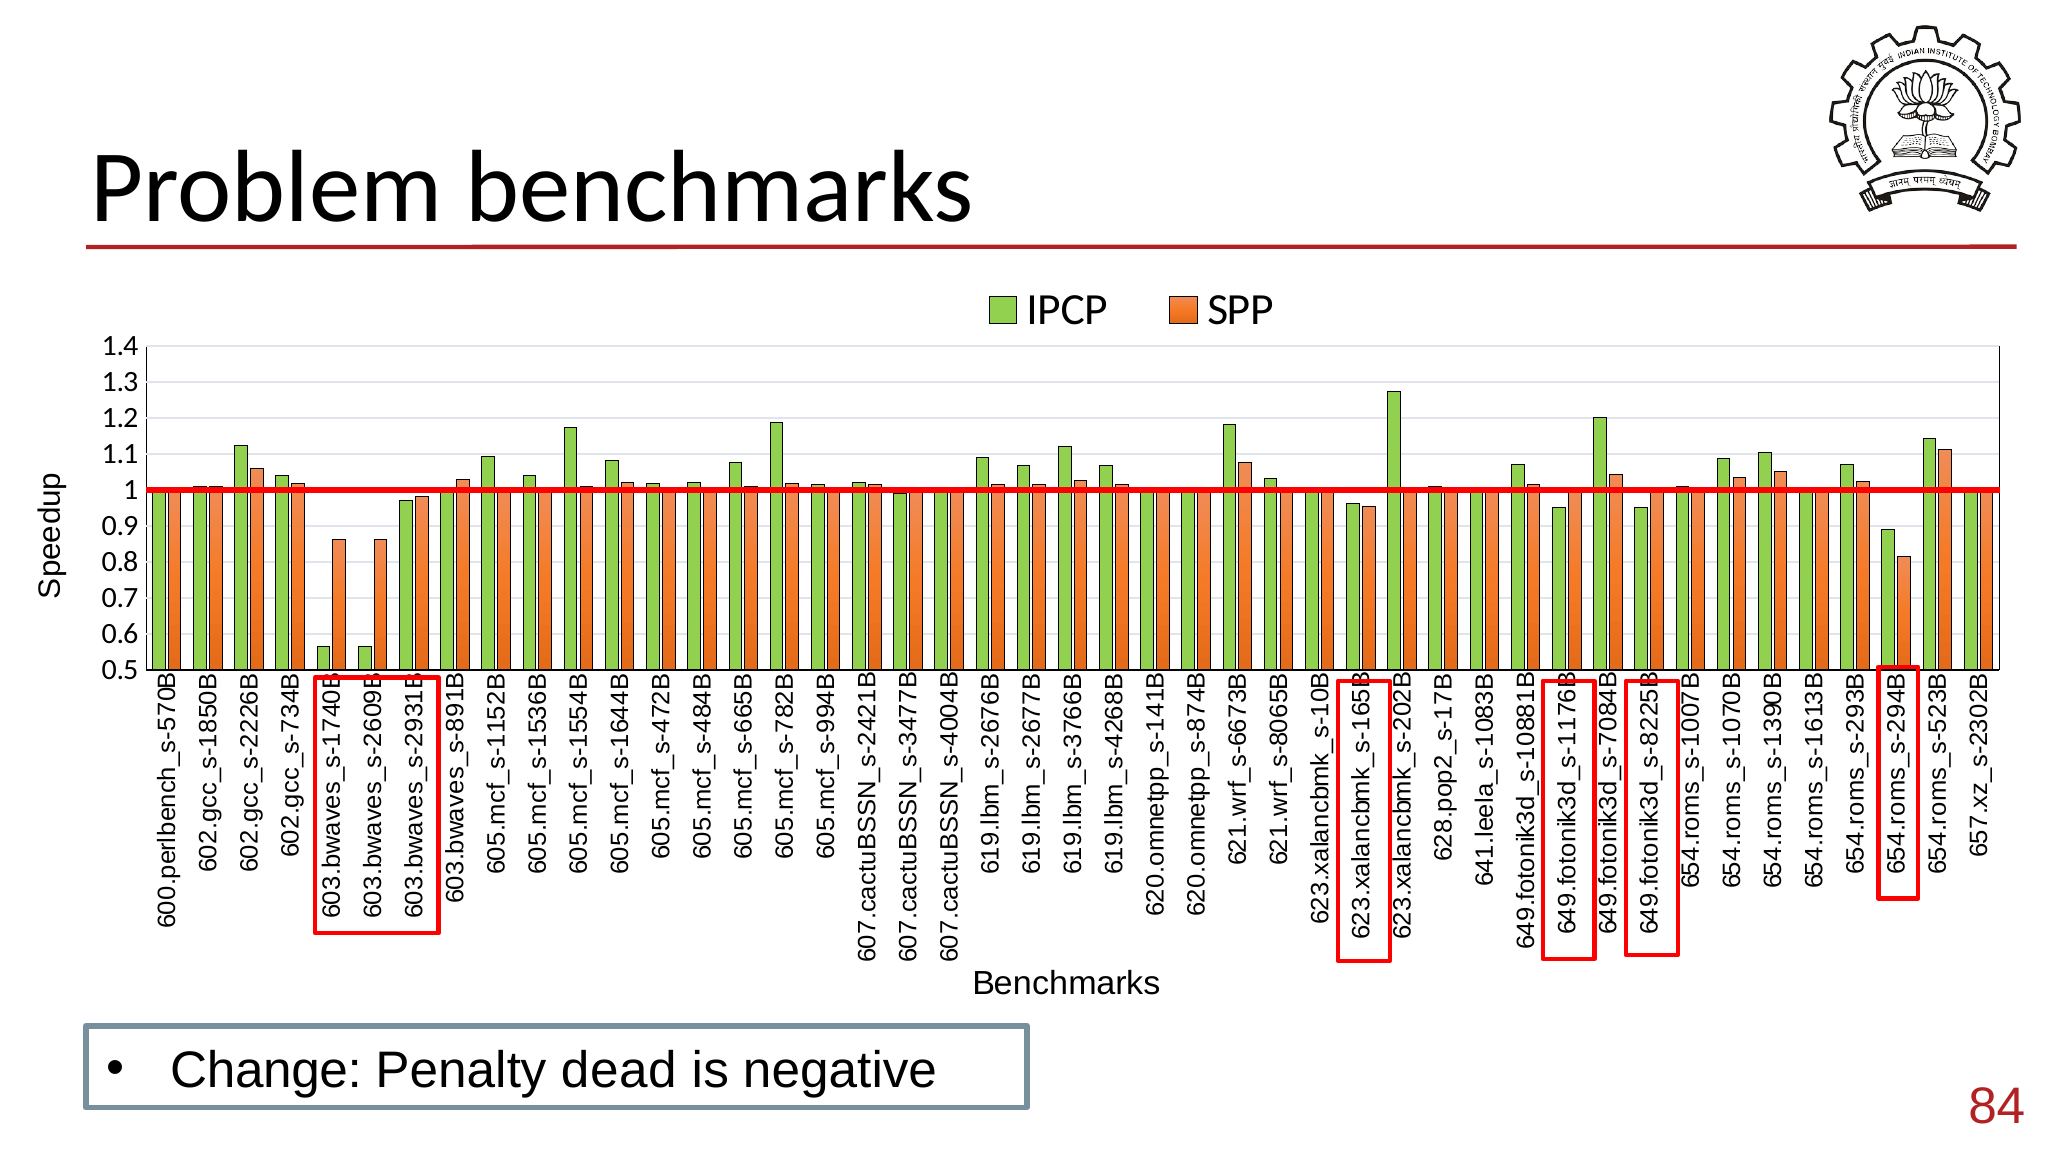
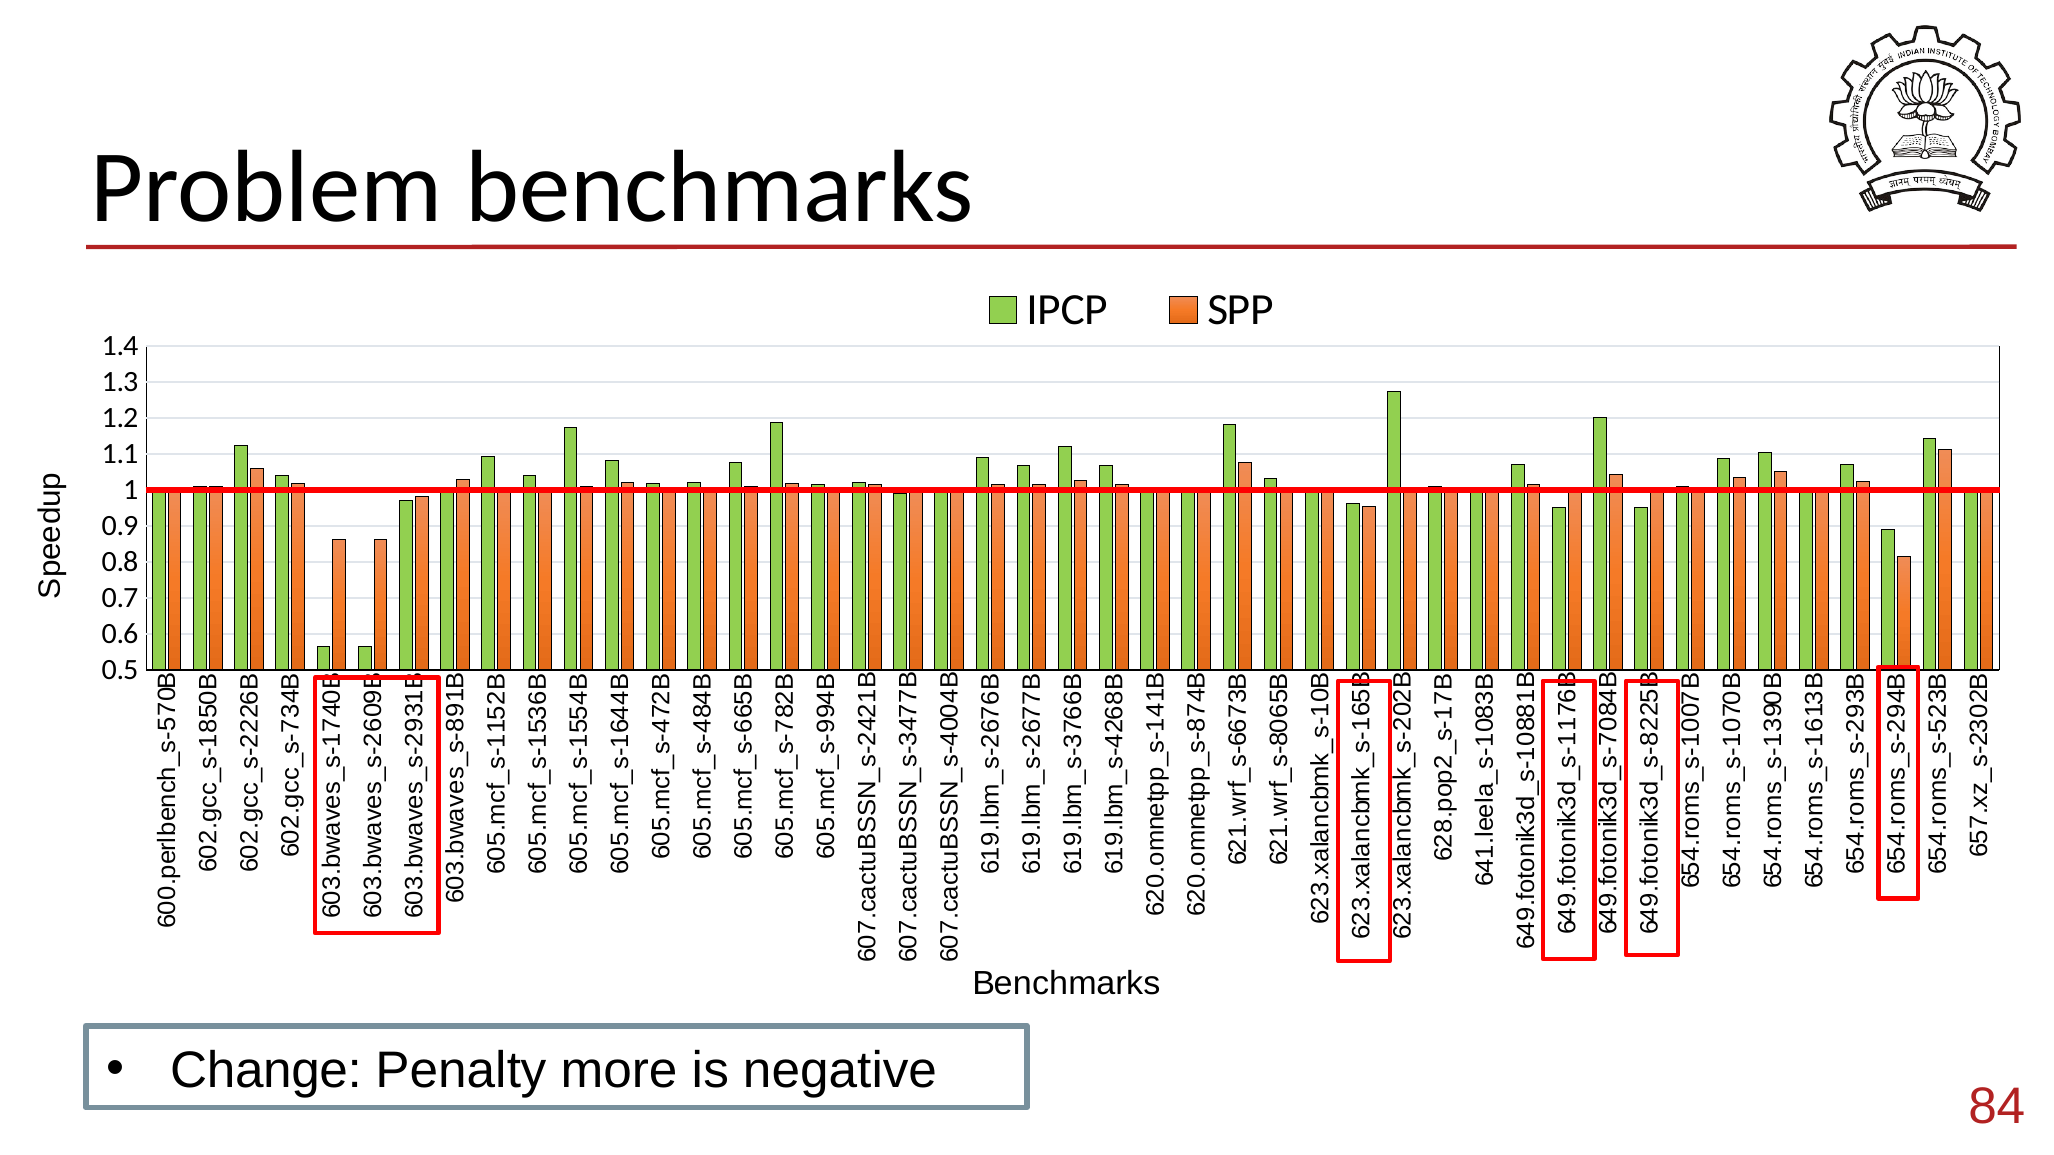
dead: dead -> more
